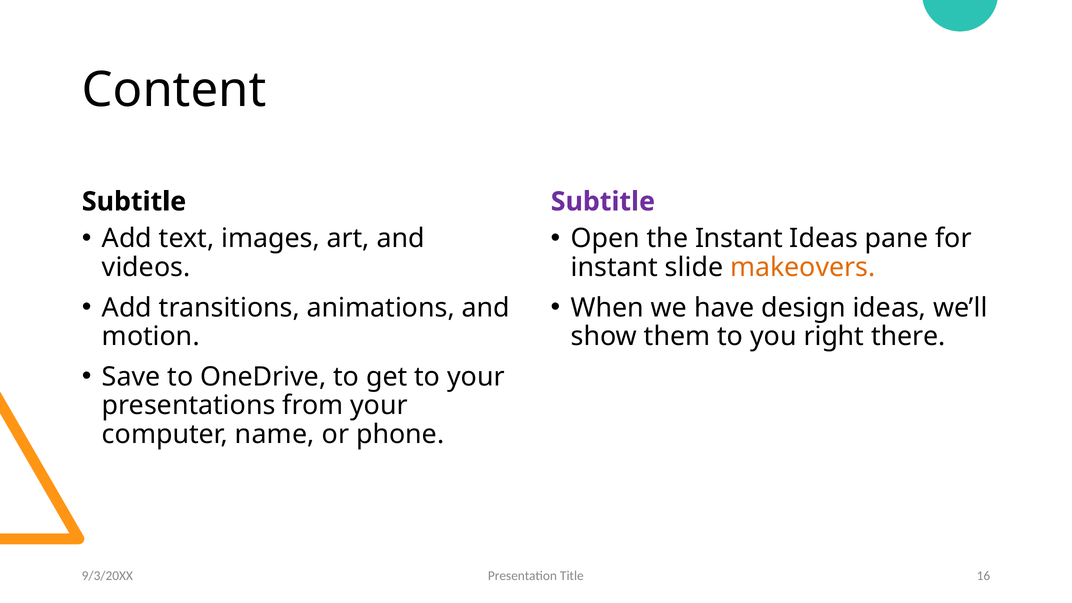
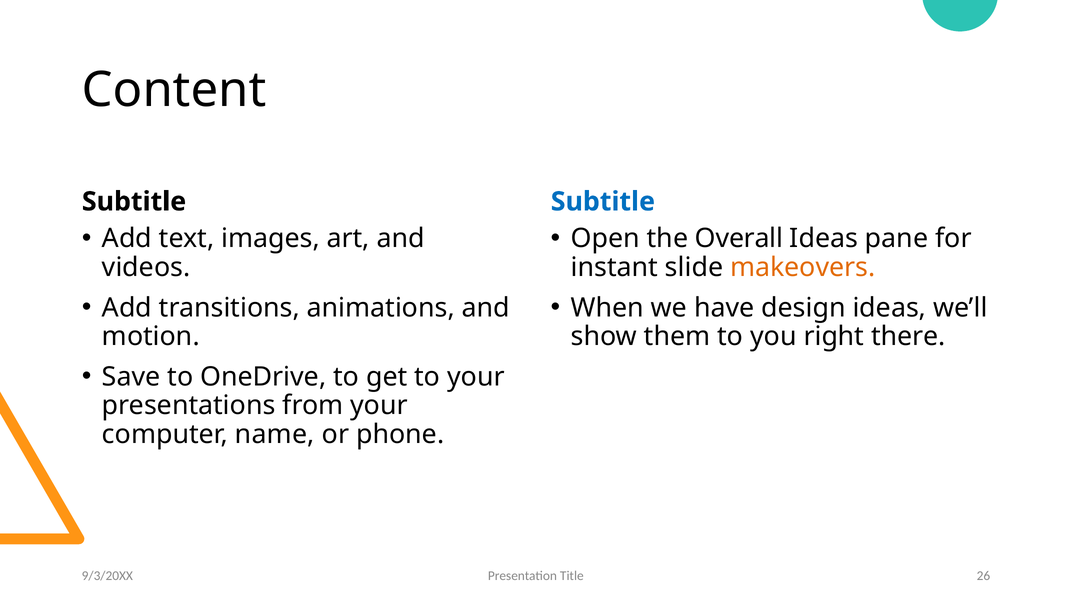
Subtitle at (603, 202) colour: purple -> blue
the Instant: Instant -> Overall
16: 16 -> 26
